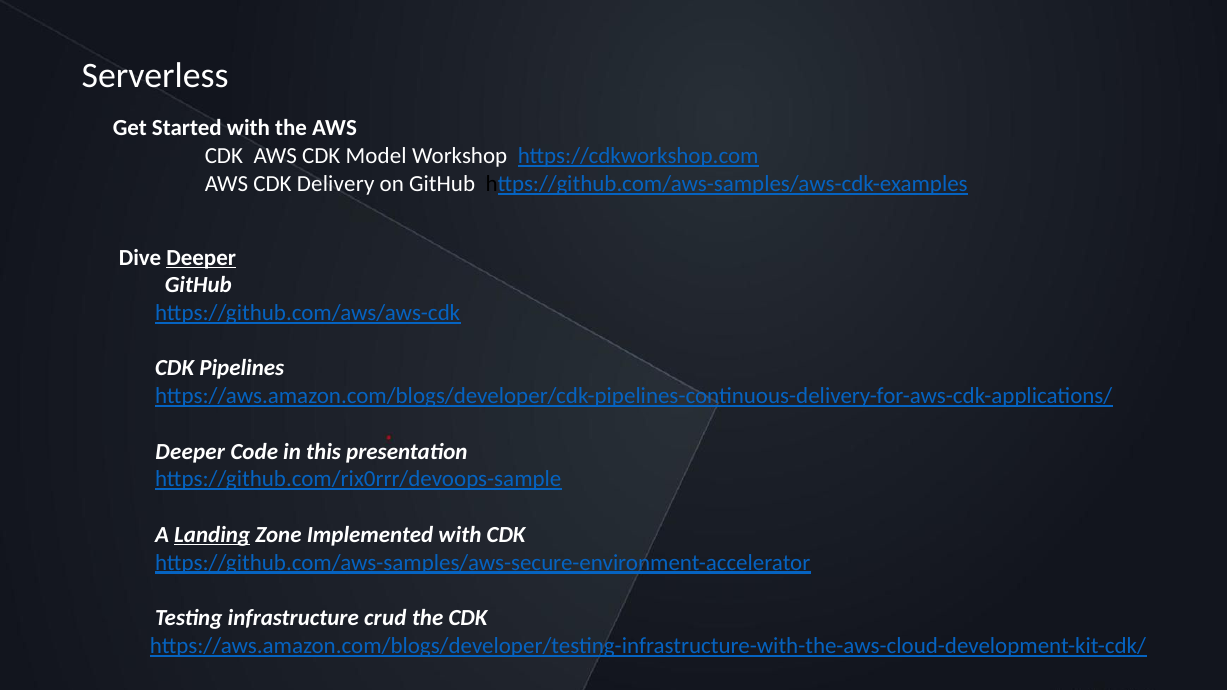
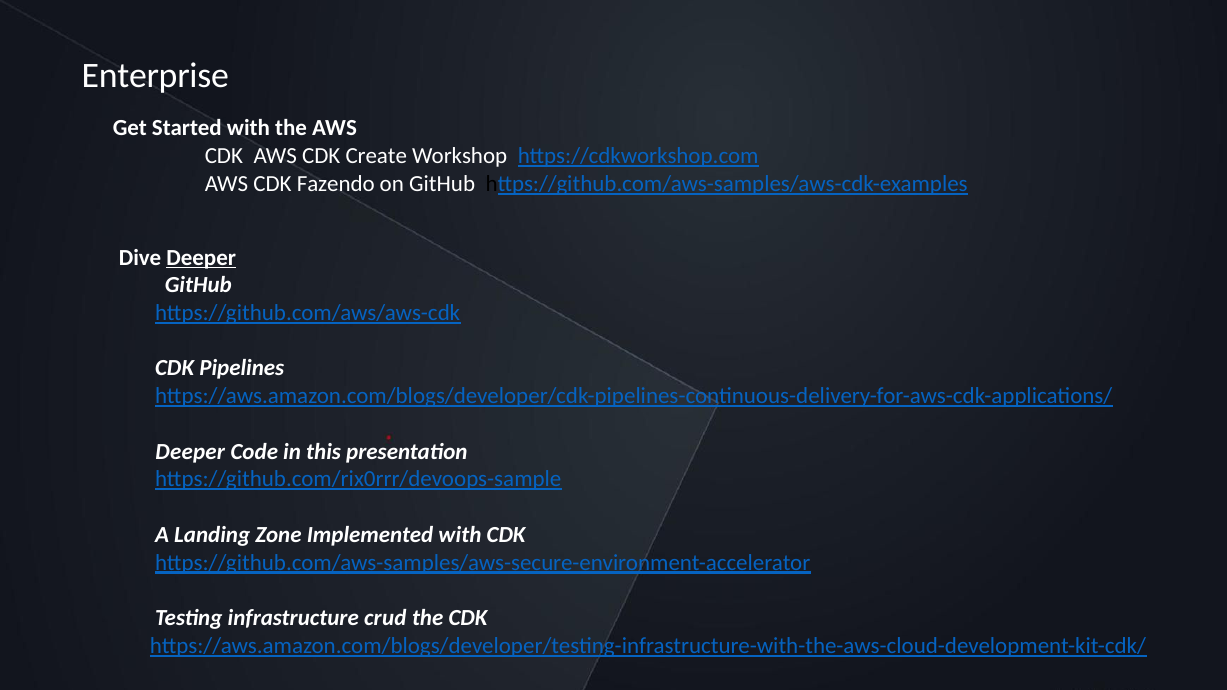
Serverless: Serverless -> Enterprise
Model: Model -> Create
Delivery: Delivery -> Fazendo
Landing underline: present -> none
